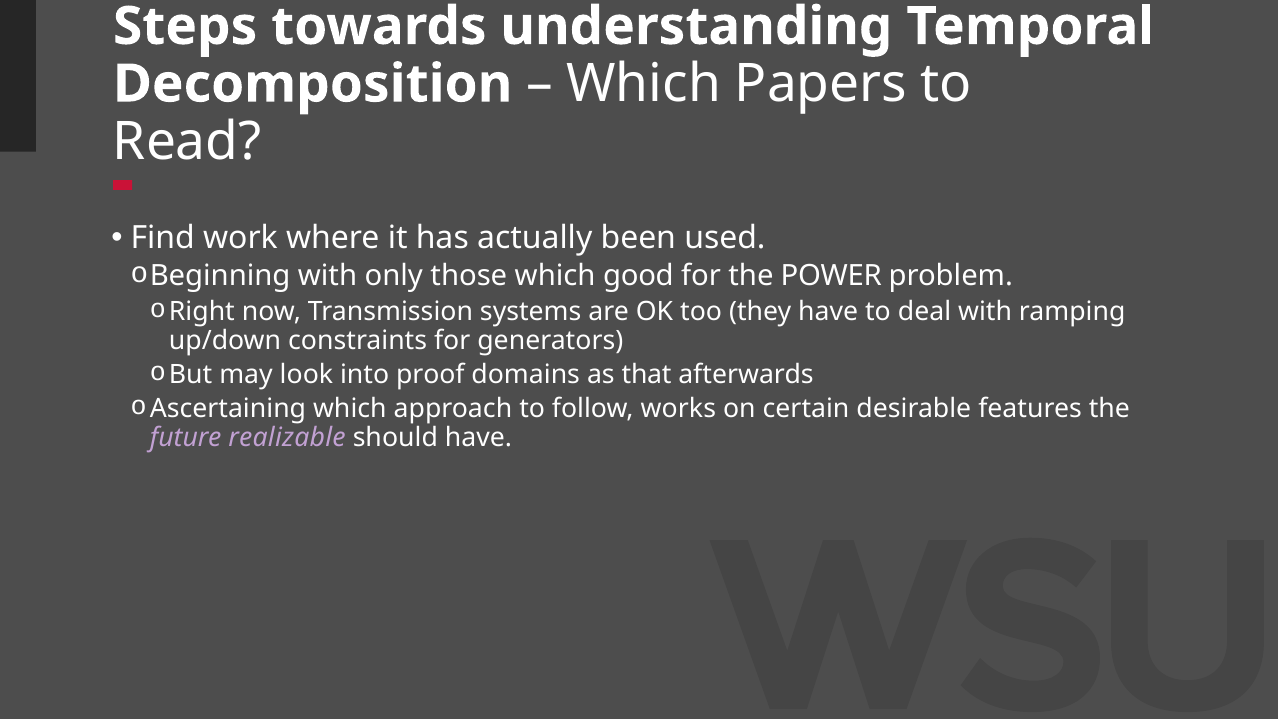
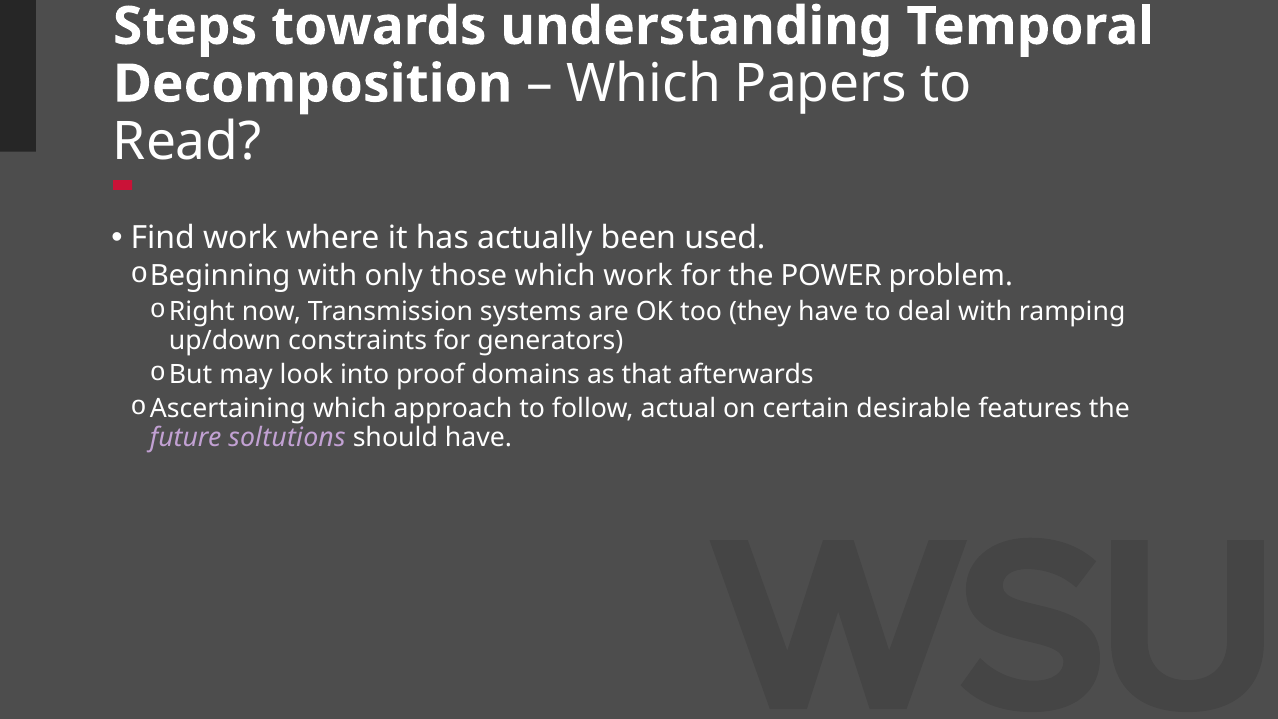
which good: good -> work
works: works -> actual
realizable: realizable -> soltutions
